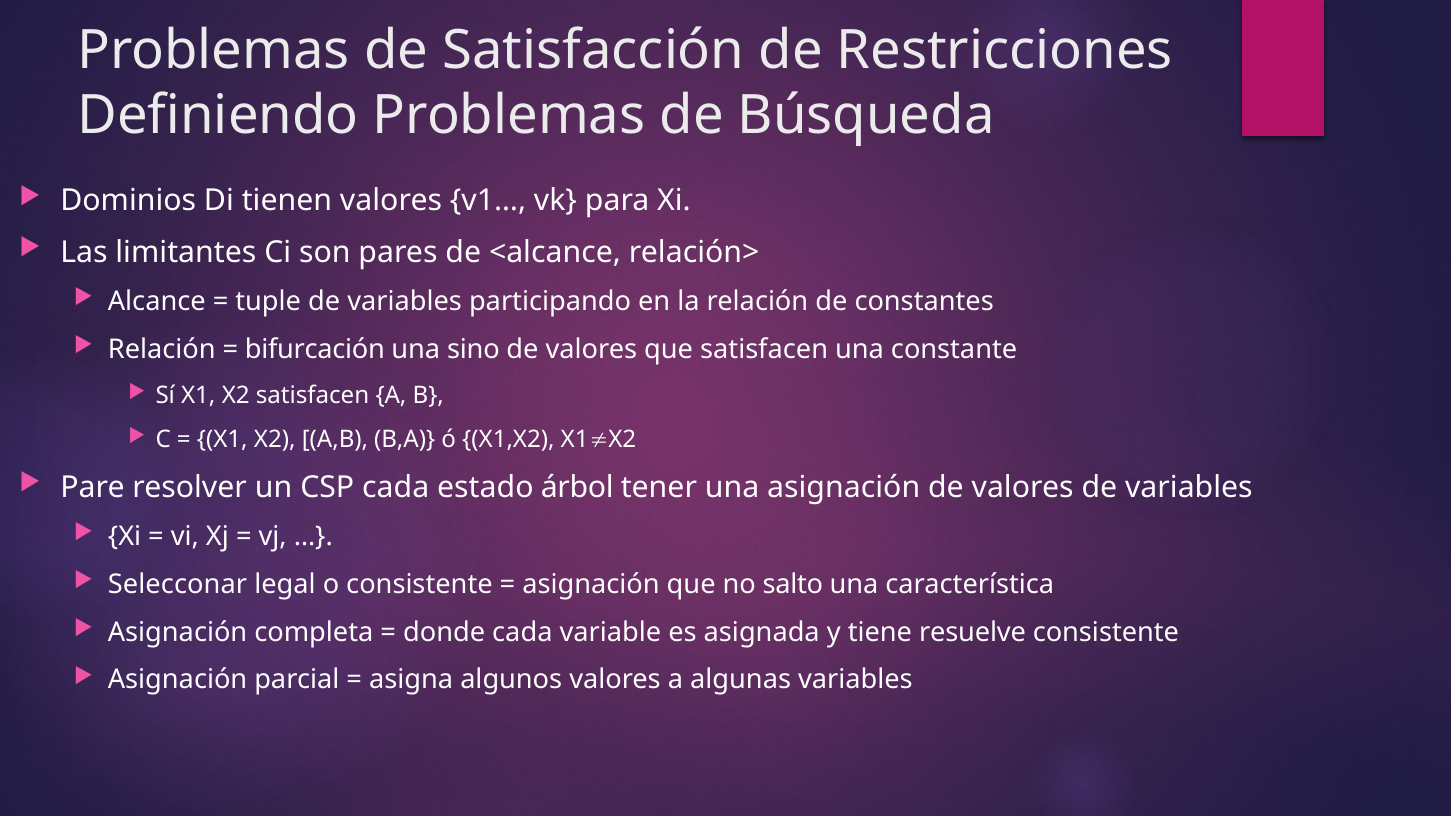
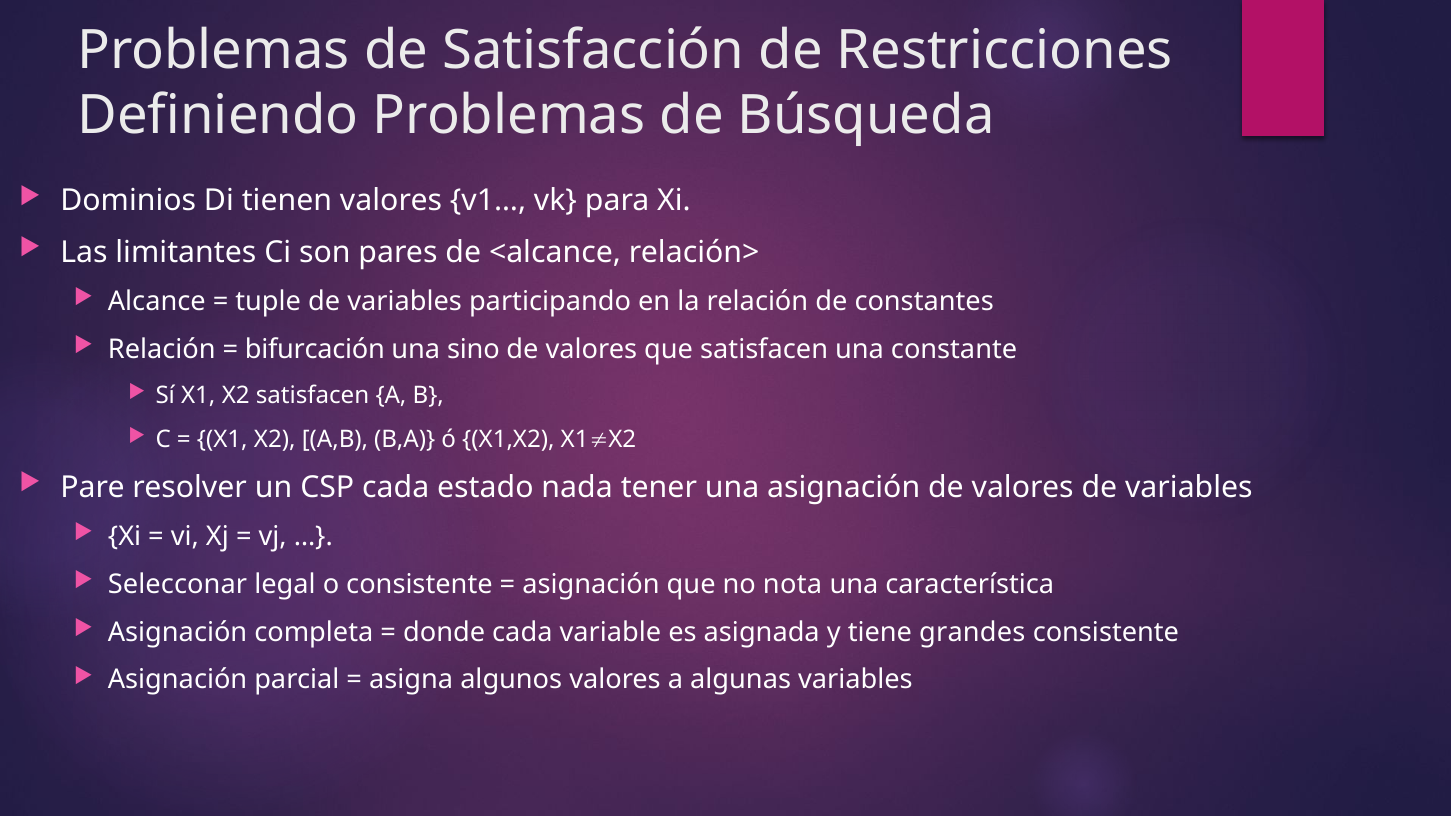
árbol: árbol -> nada
salto: salto -> nota
resuelve: resuelve -> grandes
